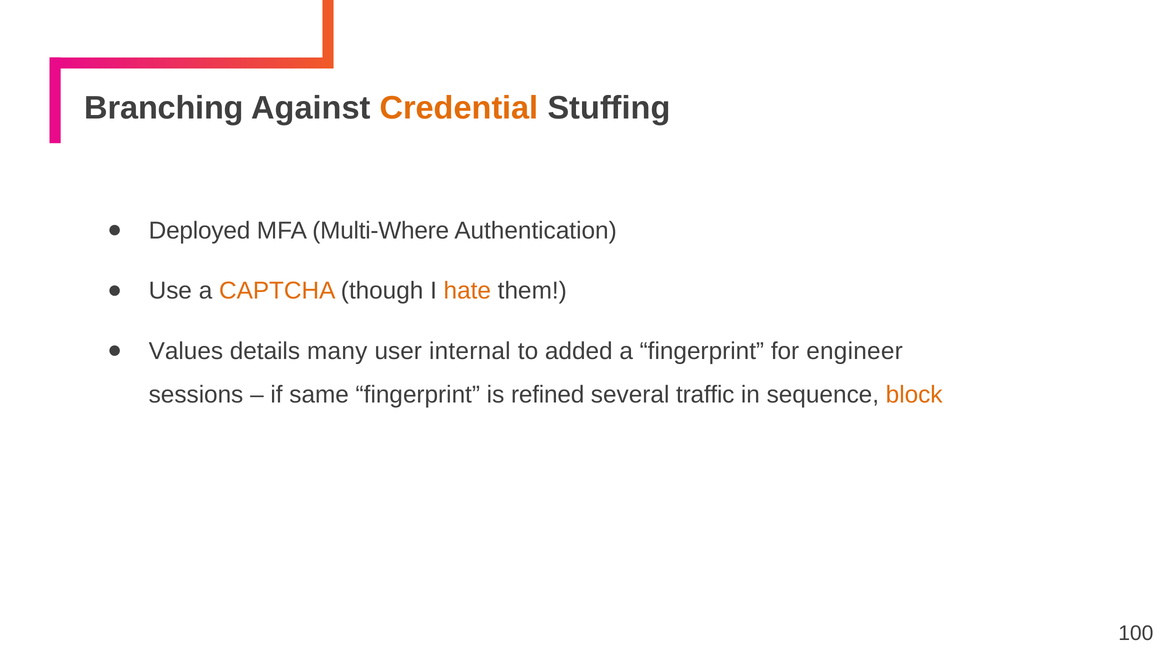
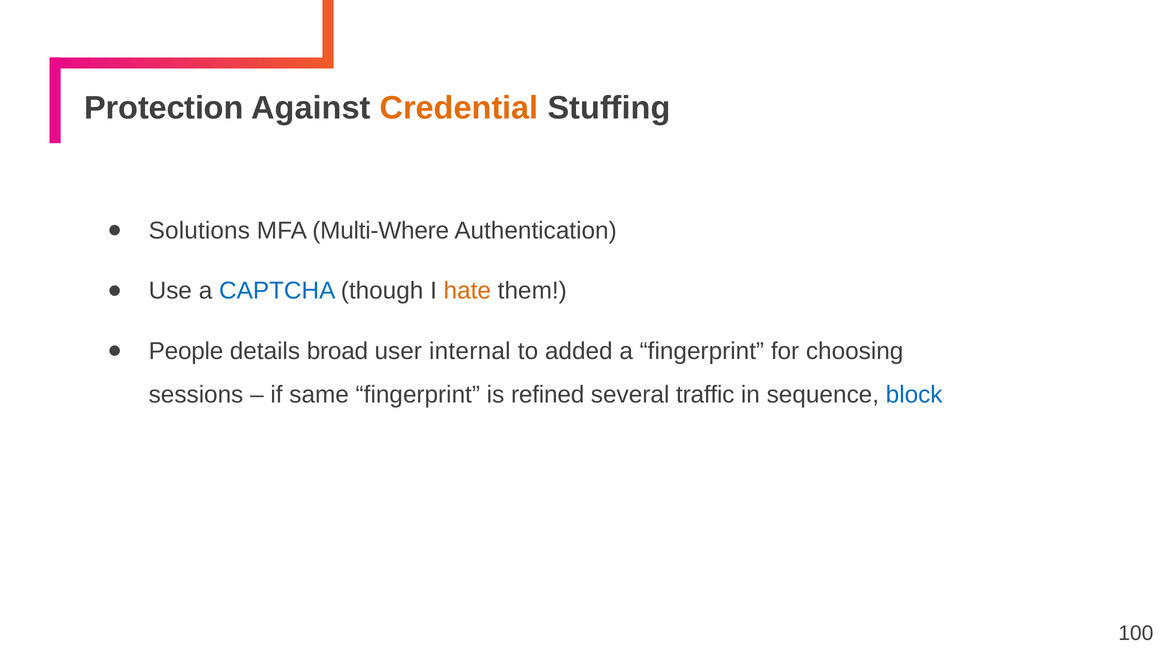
Branching: Branching -> Protection
Deployed: Deployed -> Solutions
CAPTCHA colour: orange -> blue
Values: Values -> People
many: many -> broad
engineer: engineer -> choosing
block colour: orange -> blue
